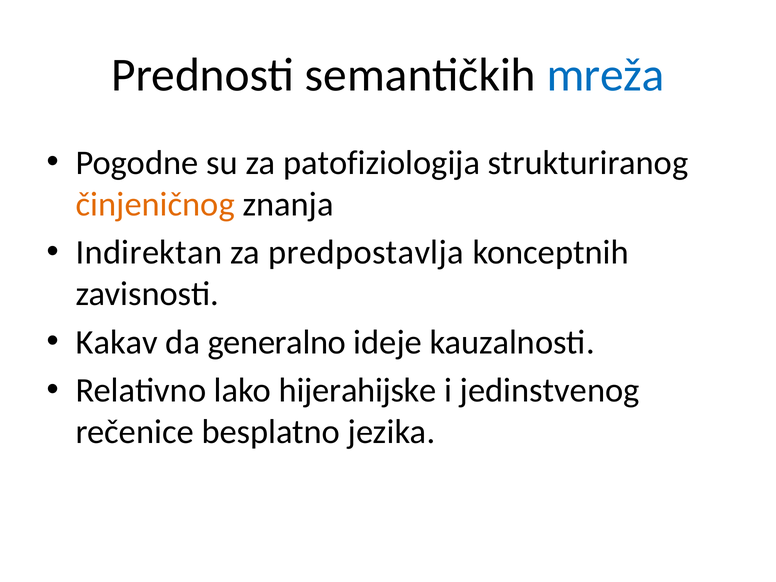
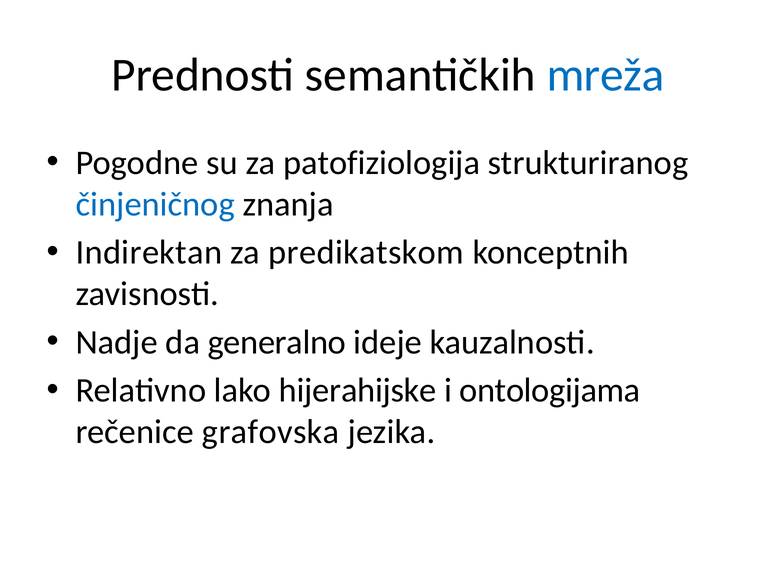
činjeničnog colour: orange -> blue
predpostavlja: predpostavlja -> predikatskom
Kakav: Kakav -> Nadje
jedinstvenog: jedinstvenog -> ontologijama
besplatno: besplatno -> grafovska
